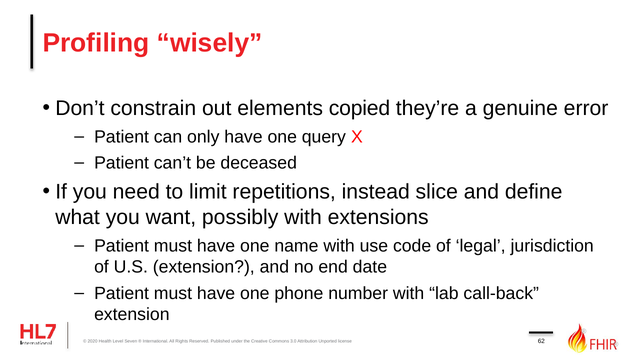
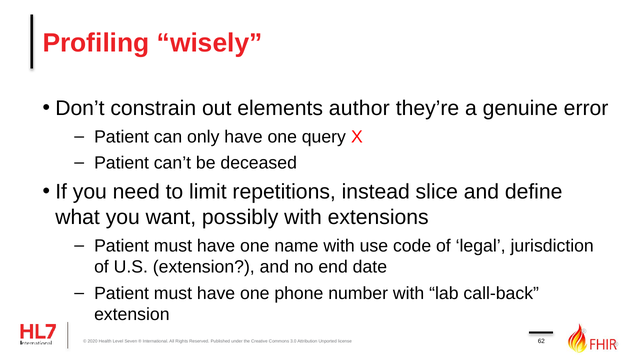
copied: copied -> author
